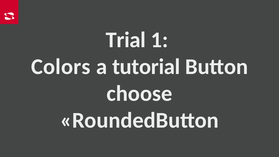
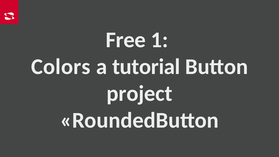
Trial: Trial -> Free
choose: choose -> project
